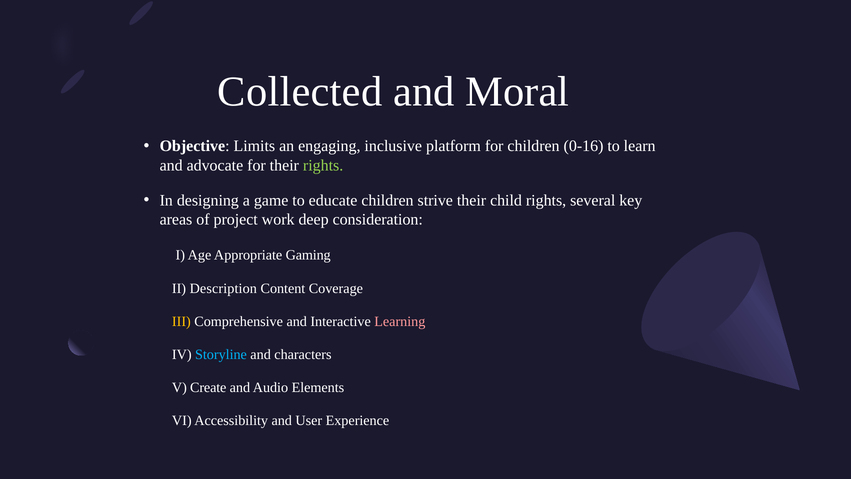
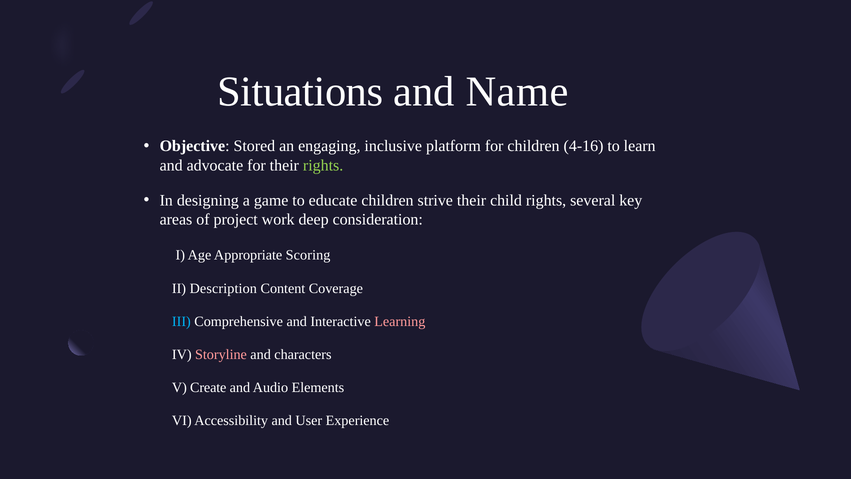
Collected: Collected -> Situations
Moral: Moral -> Name
Limits: Limits -> Stored
0-16: 0-16 -> 4-16
Gaming: Gaming -> Scoring
III colour: yellow -> light blue
Storyline colour: light blue -> pink
